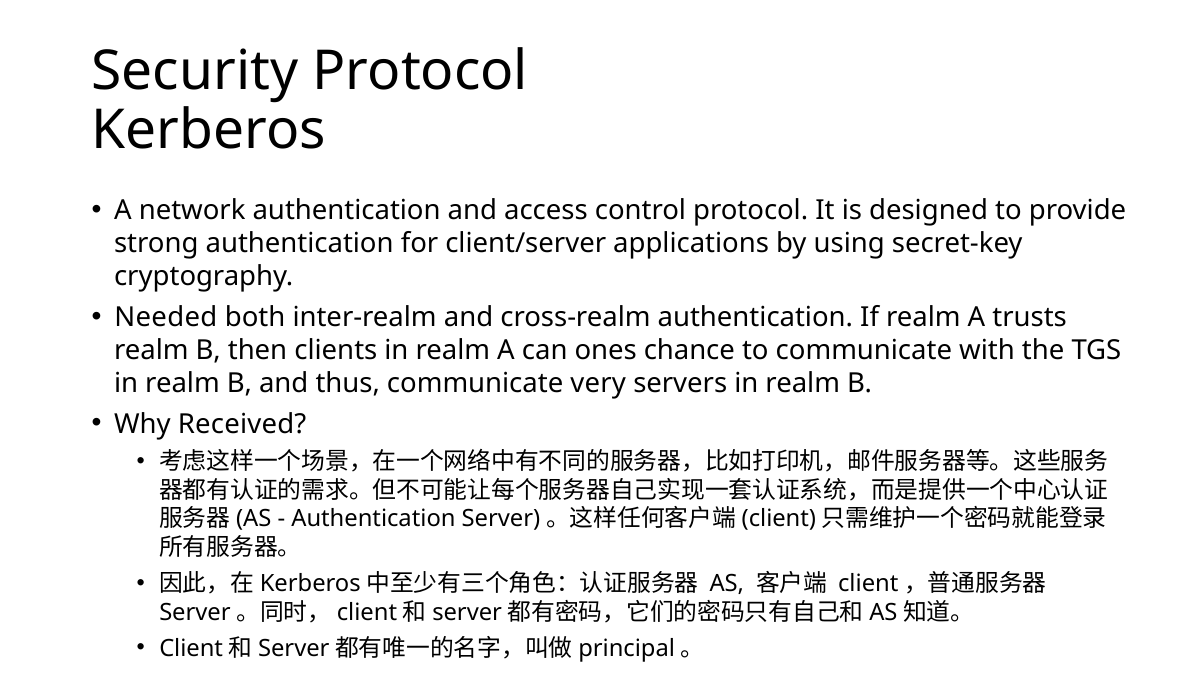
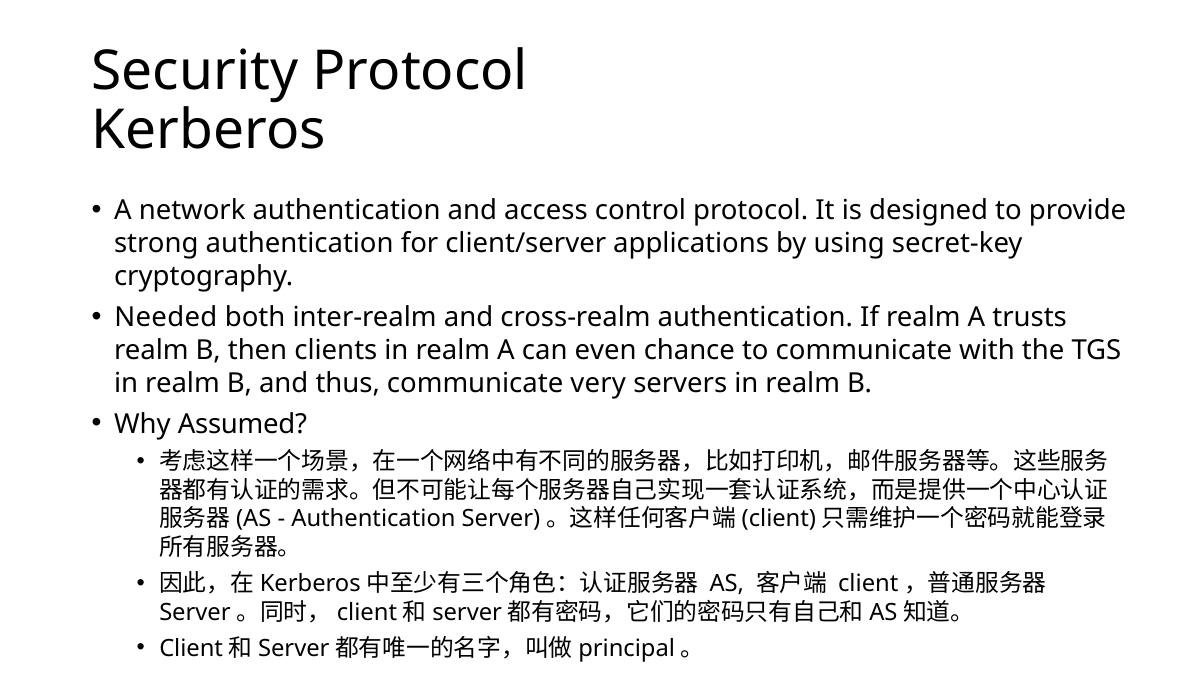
ones: ones -> even
Received: Received -> Assumed
